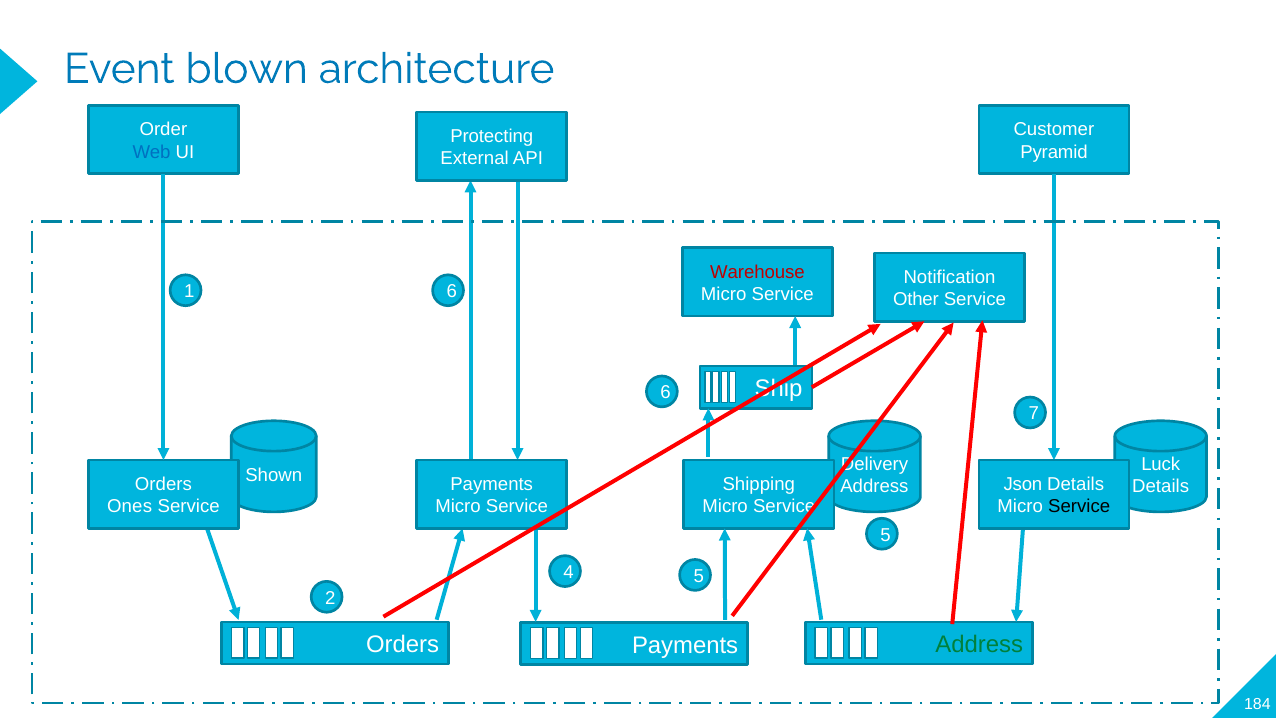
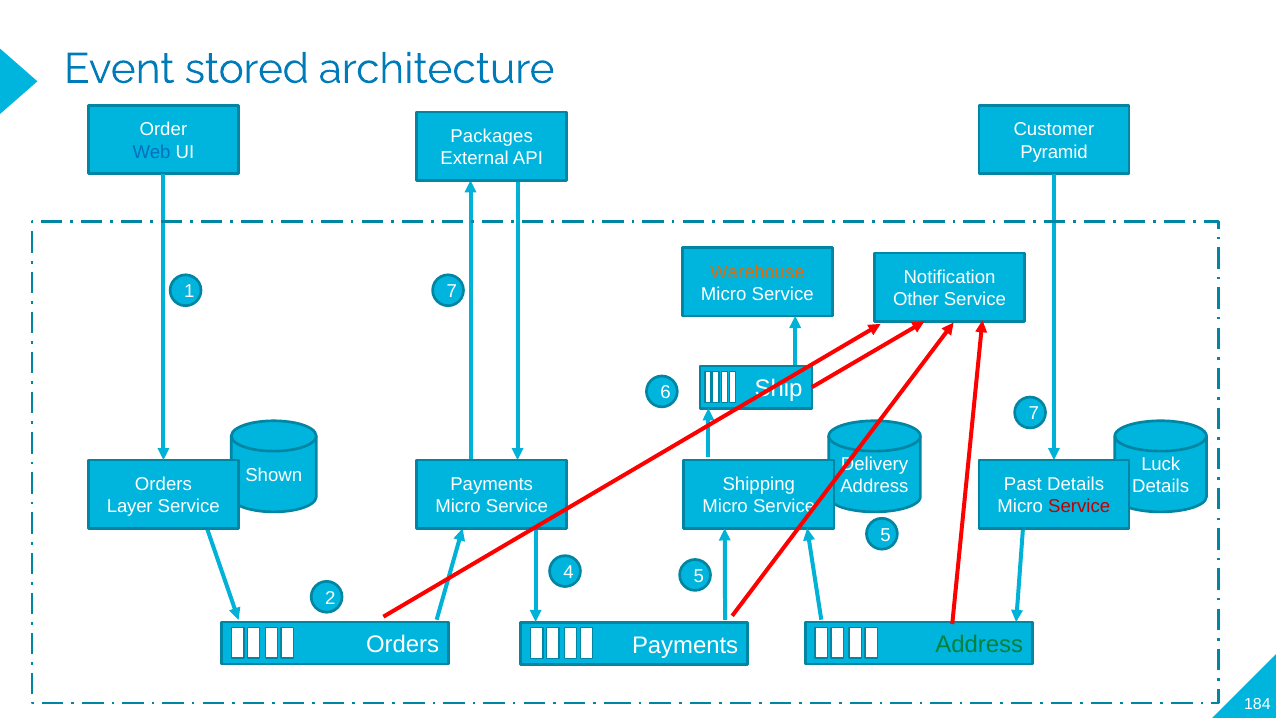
blown: blown -> stored
Protecting: Protecting -> Packages
Warehouse colour: red -> orange
1 6: 6 -> 7
Json: Json -> Past
Ones: Ones -> Layer
Service at (1079, 507) colour: black -> red
